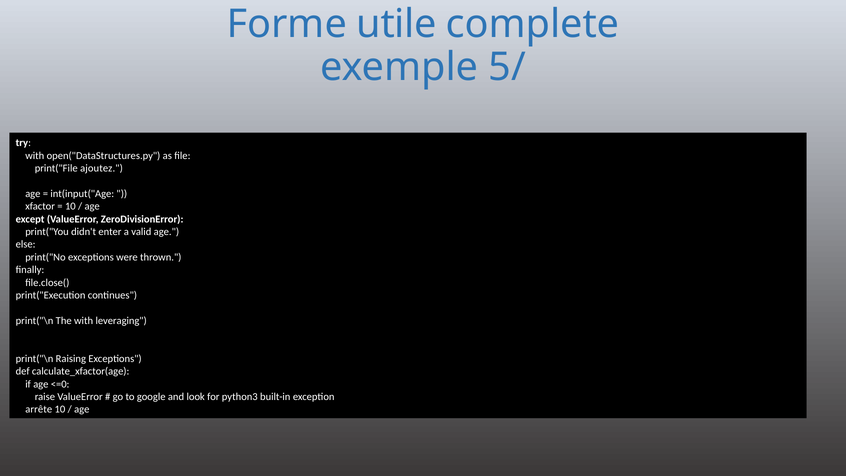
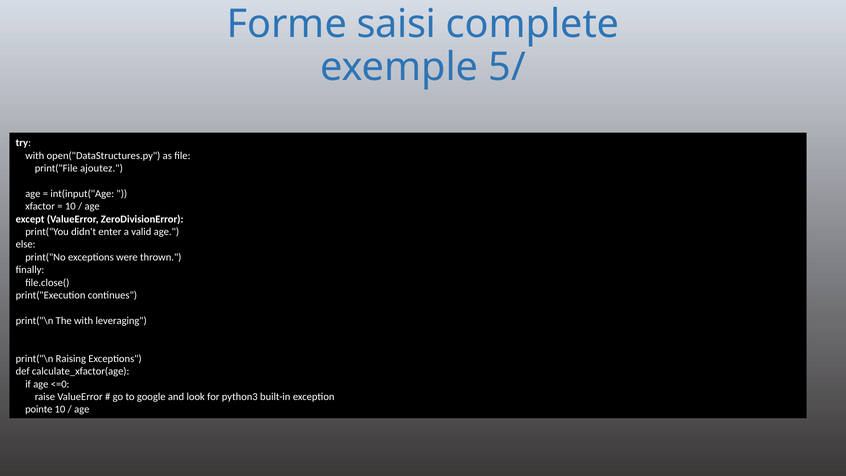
utile: utile -> saisi
arrête: arrête -> pointe
